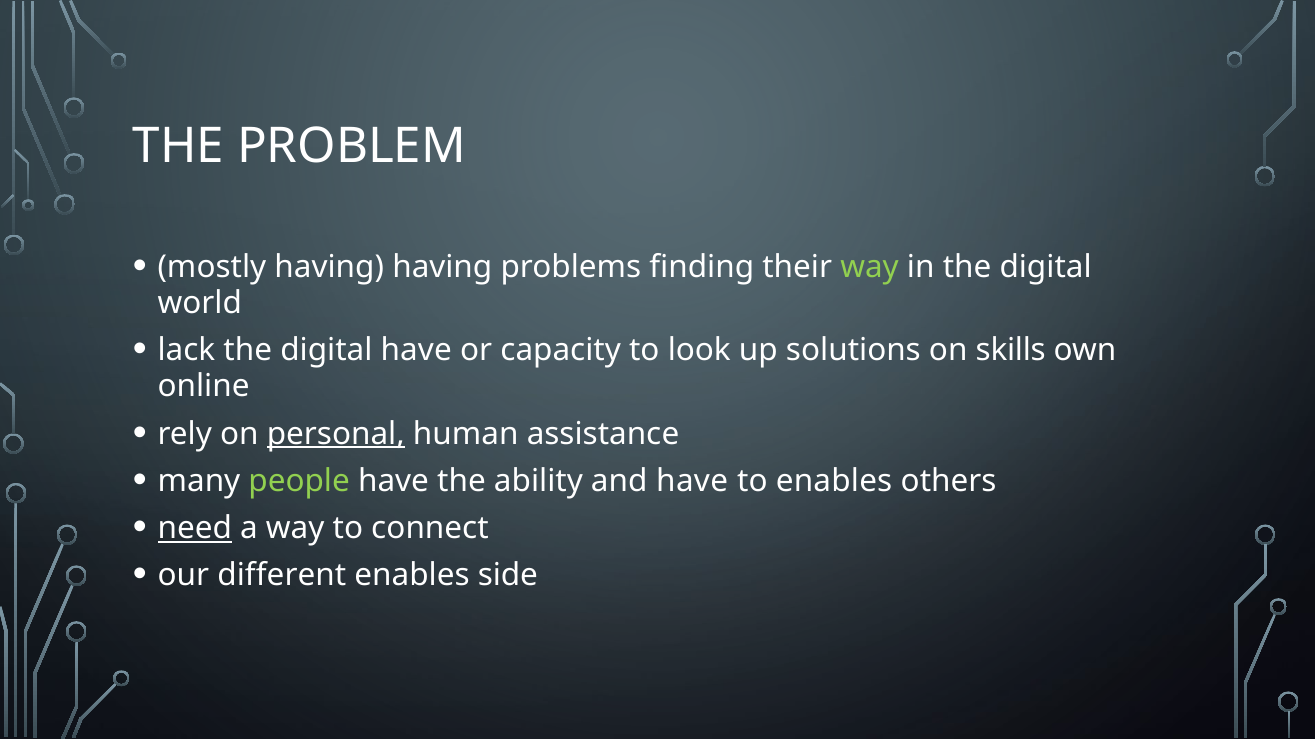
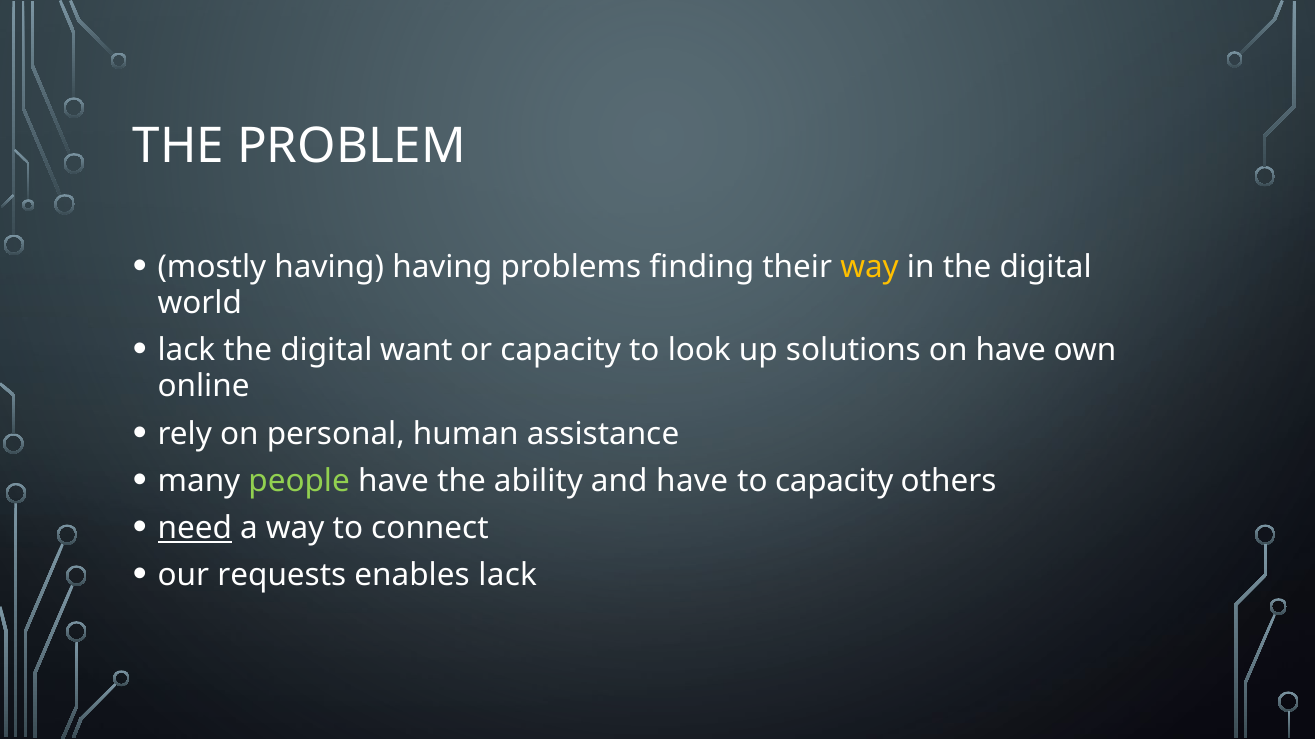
way at (870, 267) colour: light green -> yellow
digital have: have -> want
on skills: skills -> have
personal underline: present -> none
to enables: enables -> capacity
different: different -> requests
enables side: side -> lack
